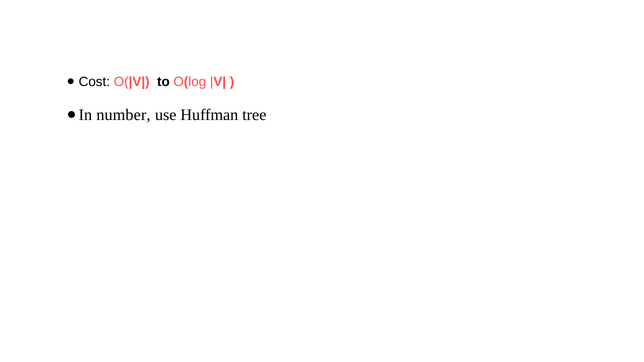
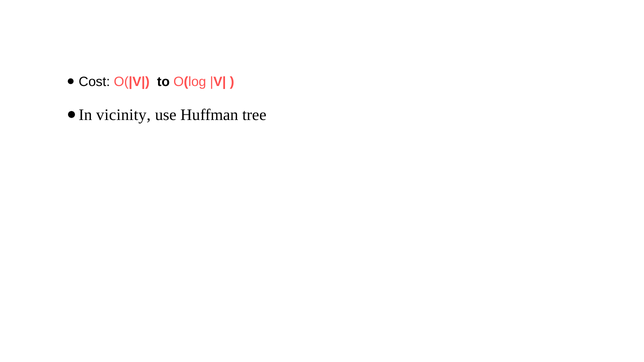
number: number -> vicinity
